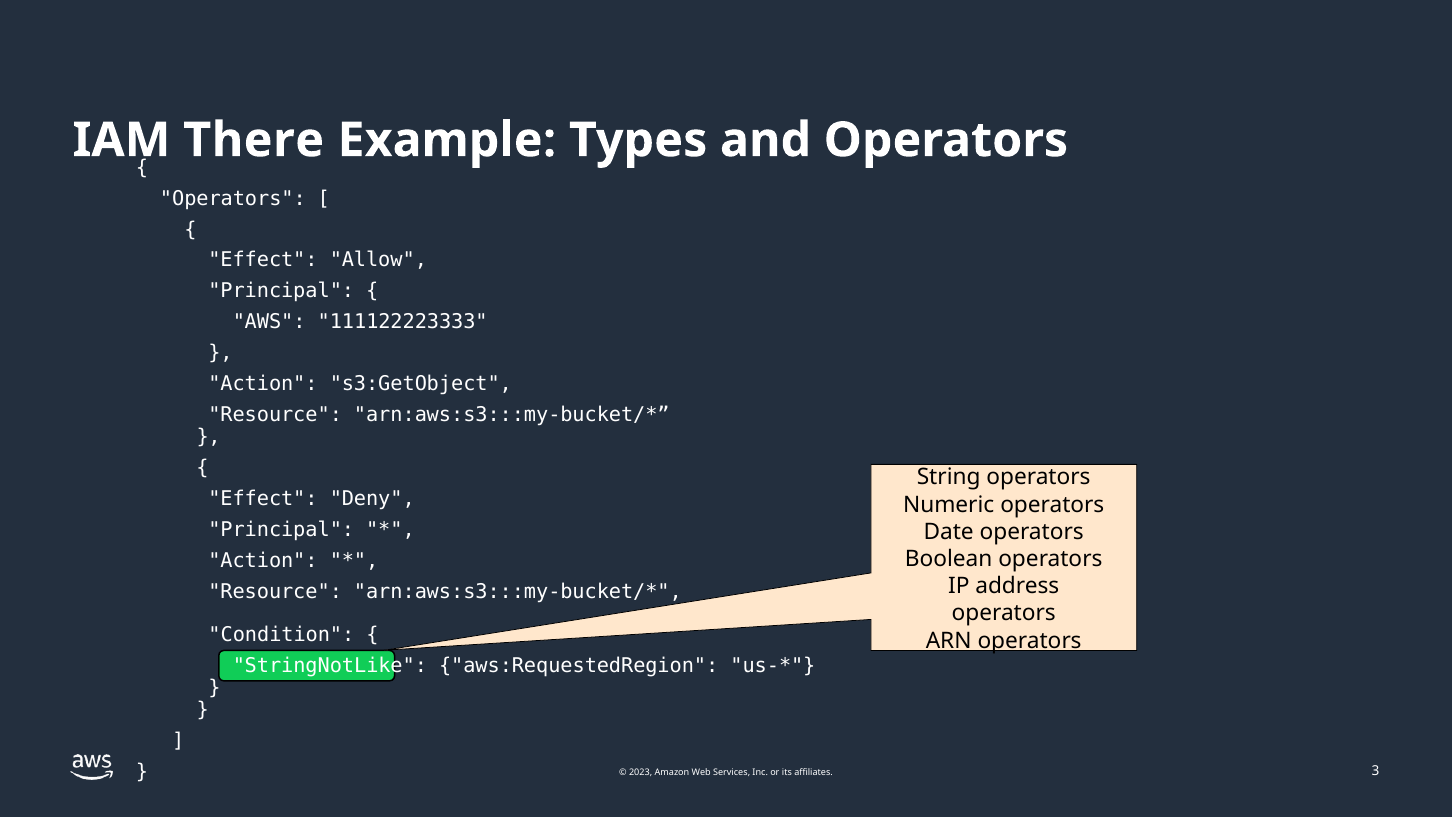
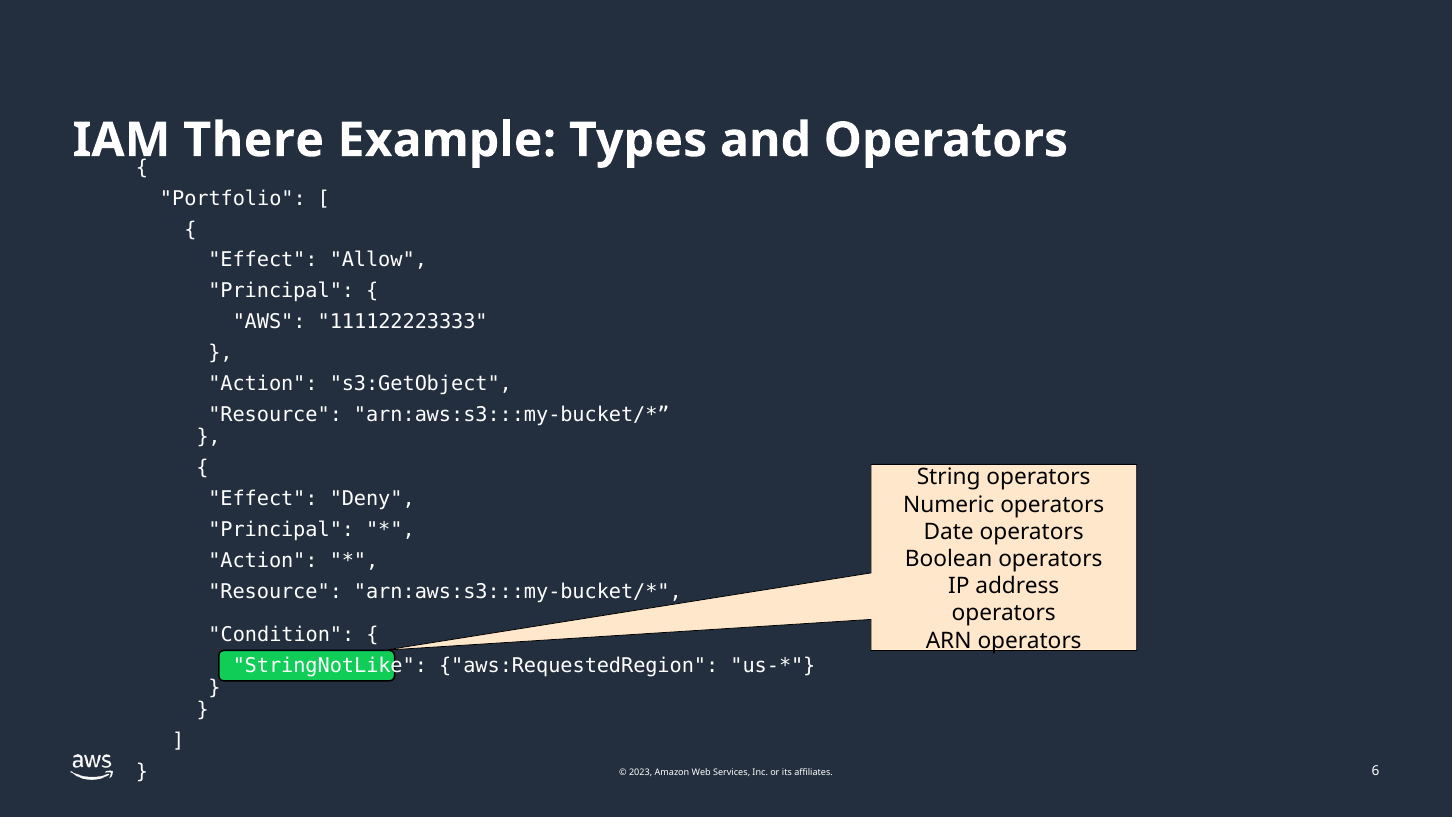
Operators at (233, 198): Operators -> Portfolio
3: 3 -> 6
